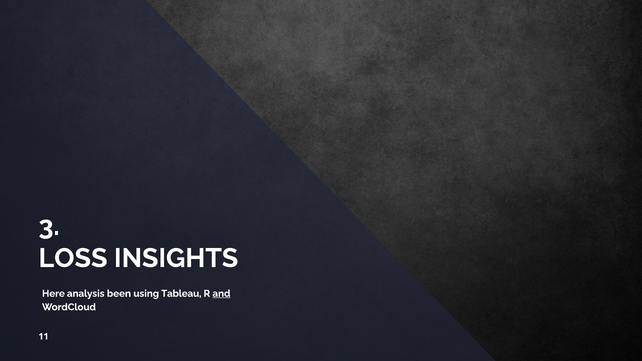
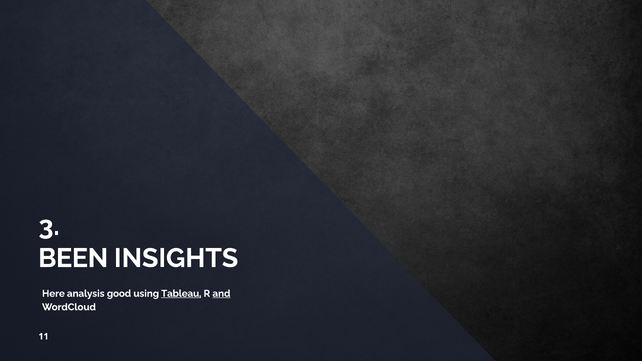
LOSS: LOSS -> BEEN
been: been -> good
Tableau underline: none -> present
